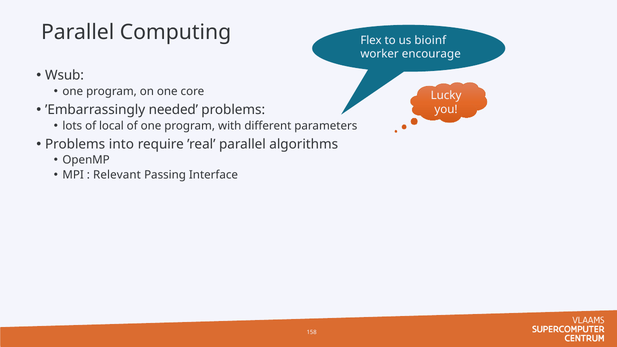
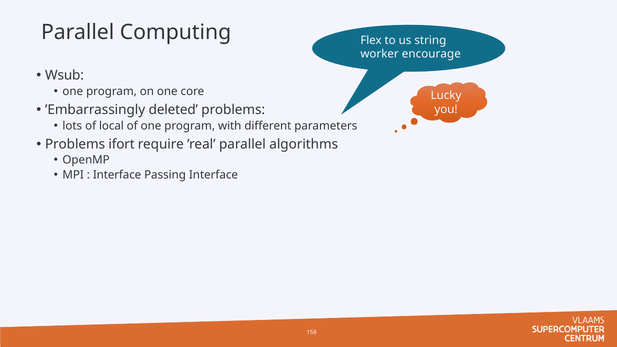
bioinf: bioinf -> string
needed: needed -> deleted
into: into -> ifort
Relevant at (117, 175): Relevant -> Interface
